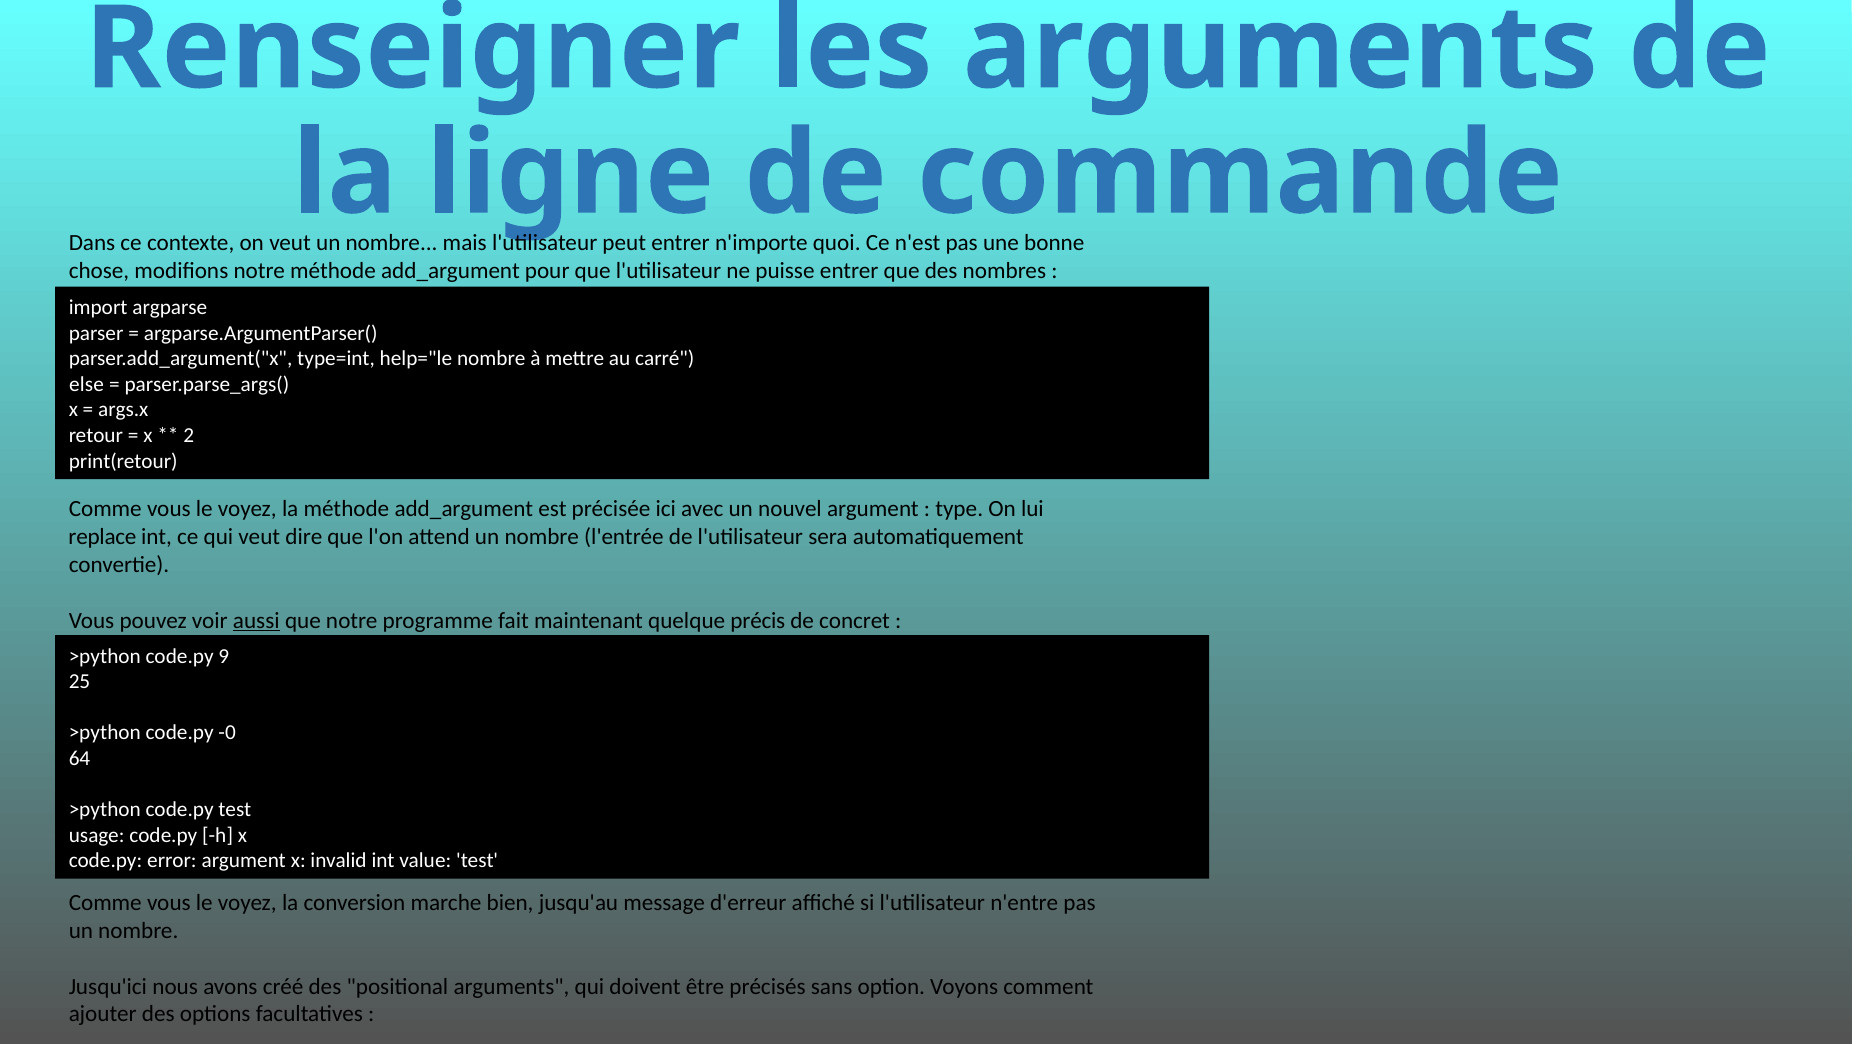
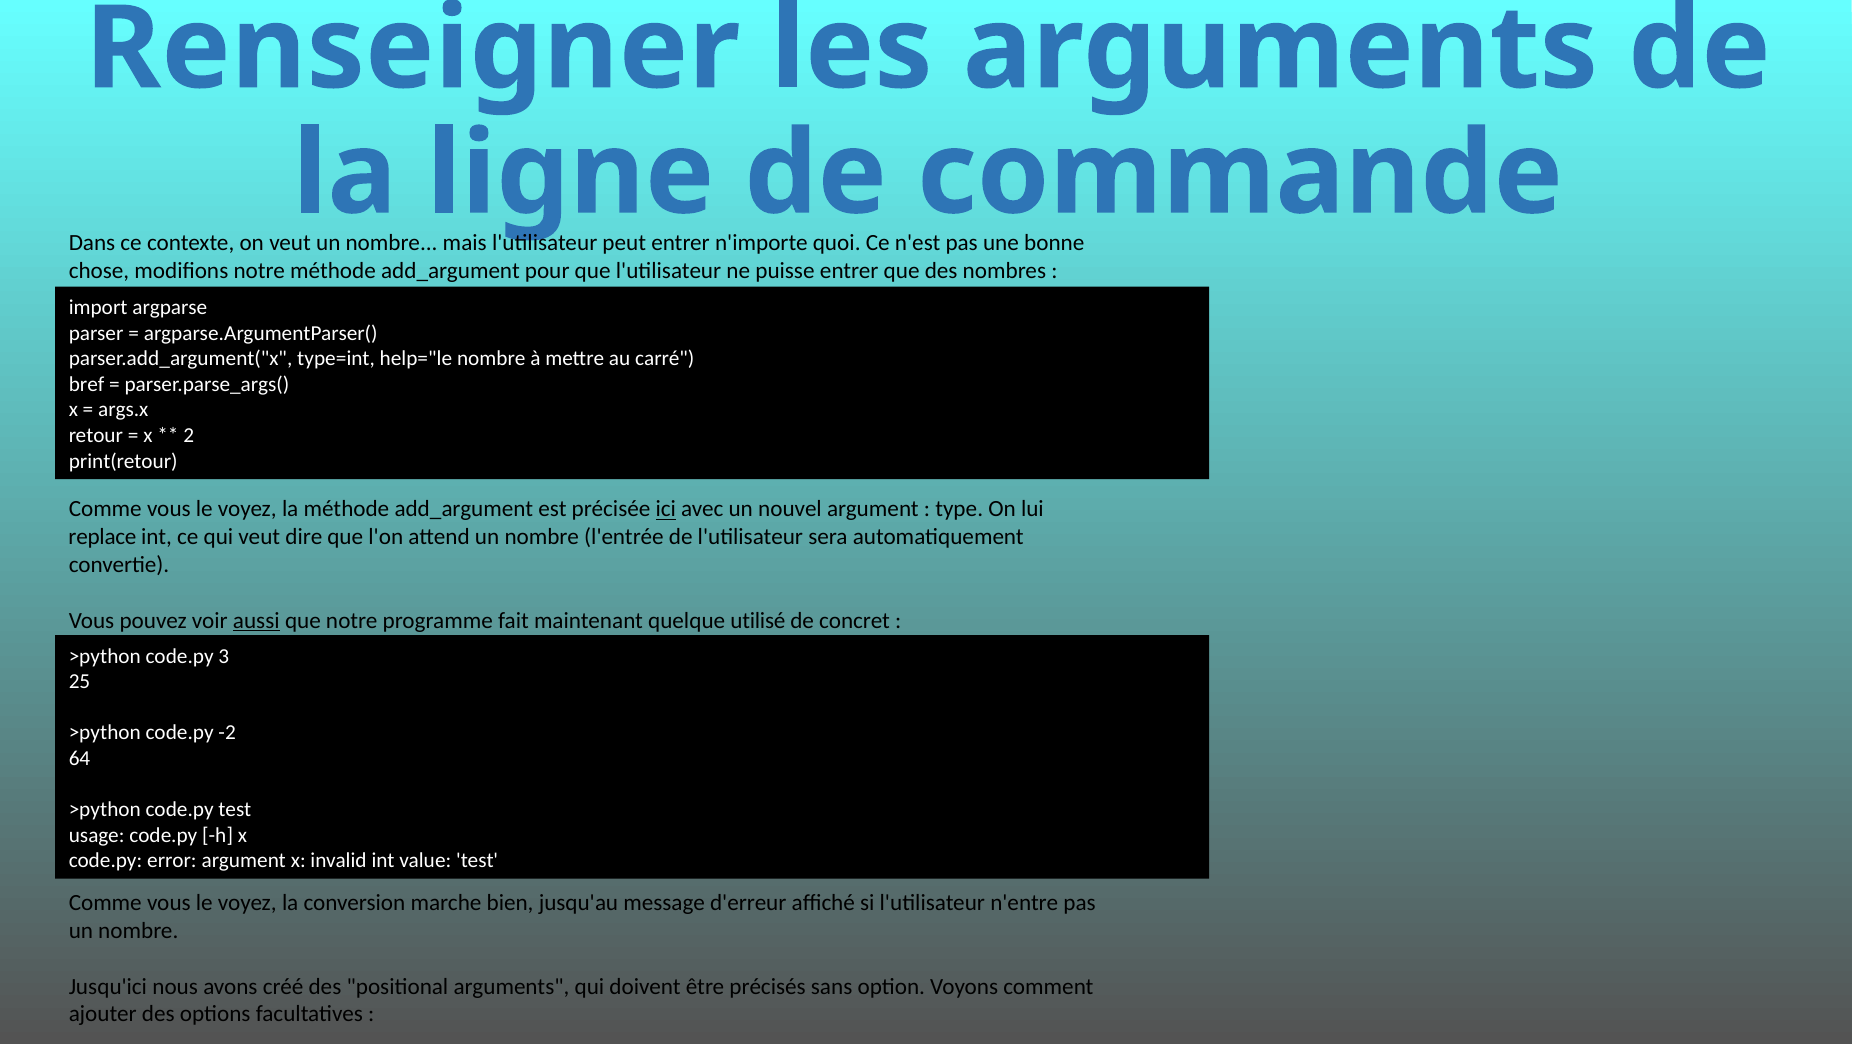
else: else -> bref
ici underline: none -> present
précis: précis -> utilisé
9: 9 -> 3
-0: -0 -> -2
